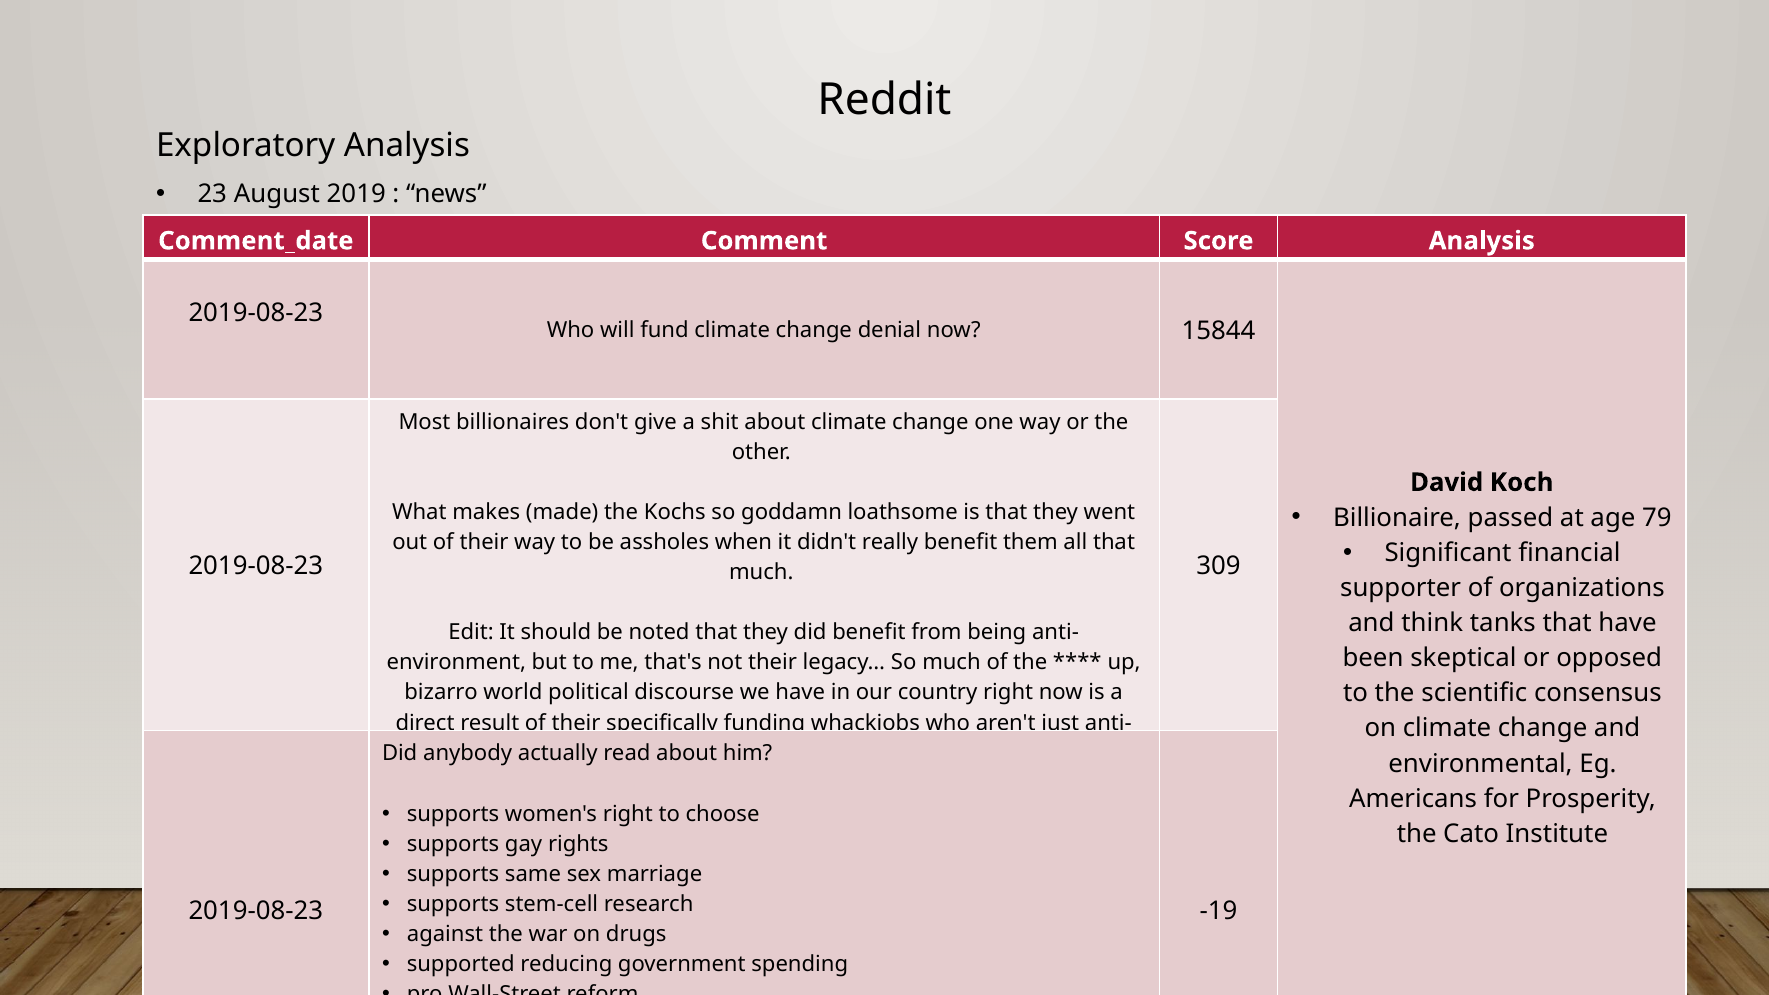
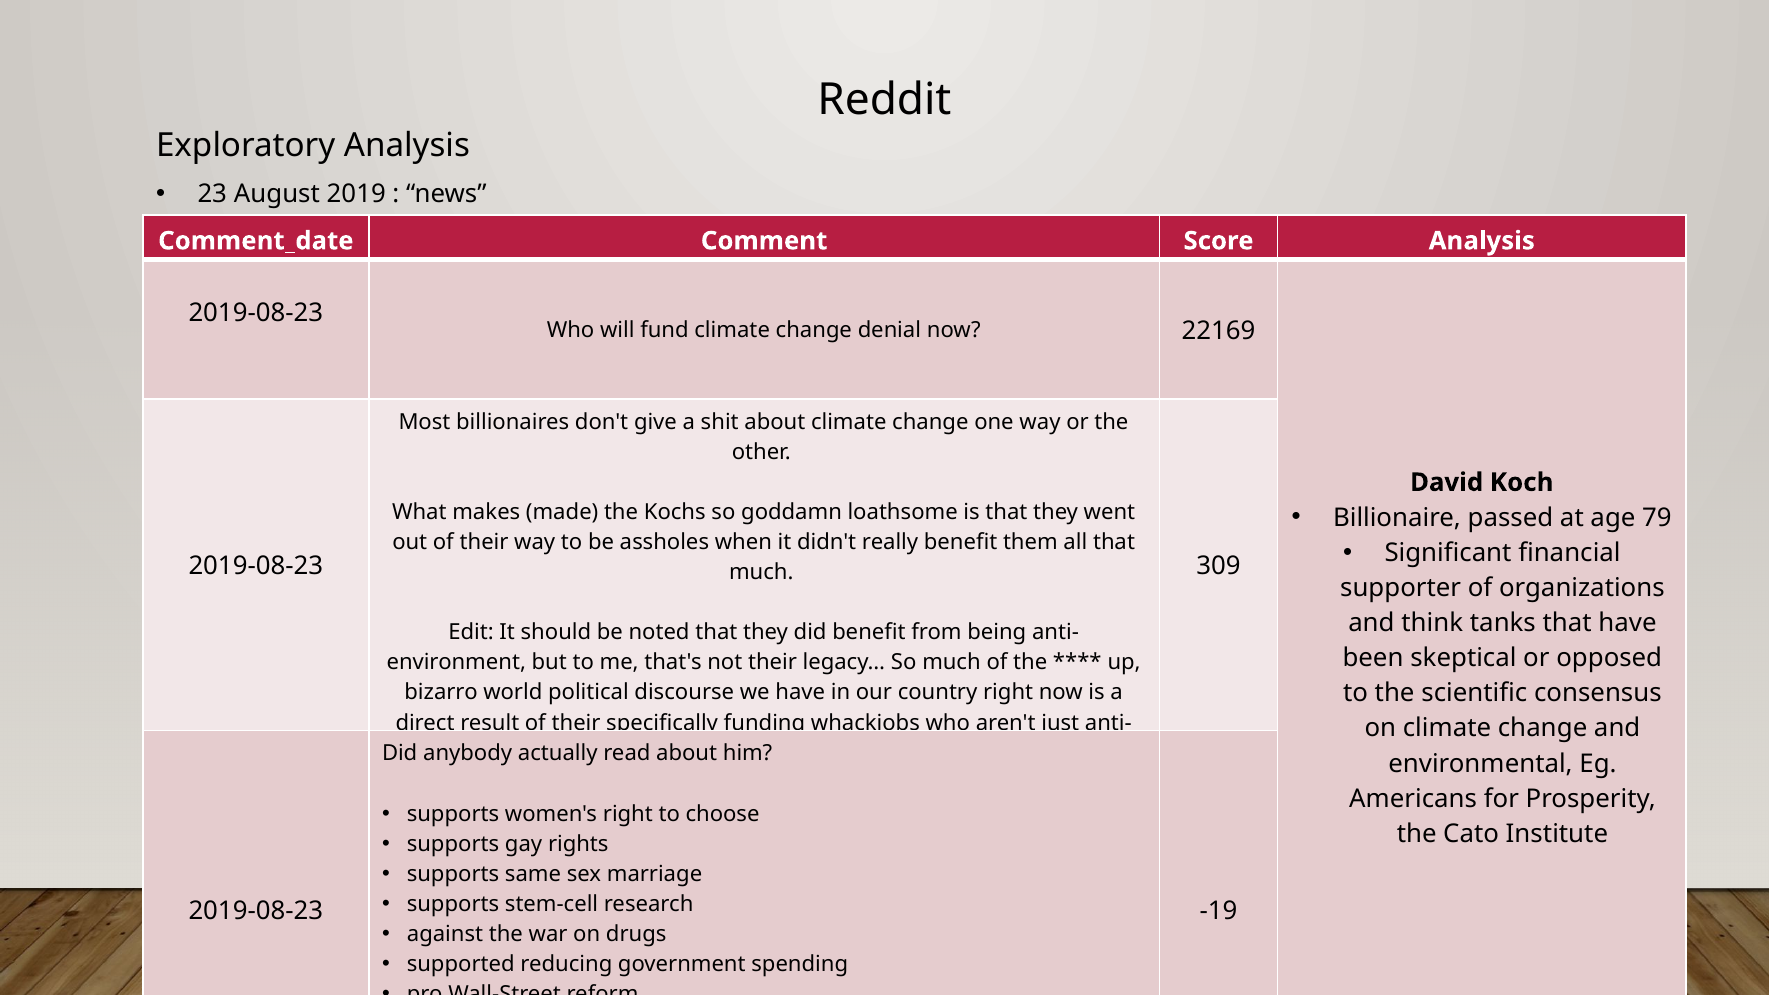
15844: 15844 -> 22169
